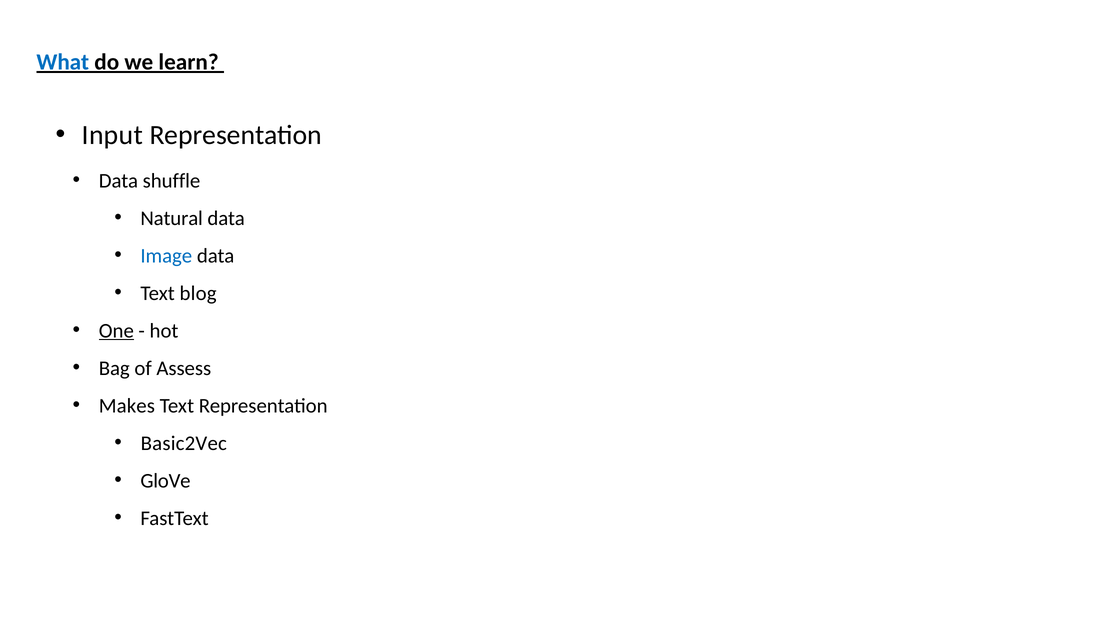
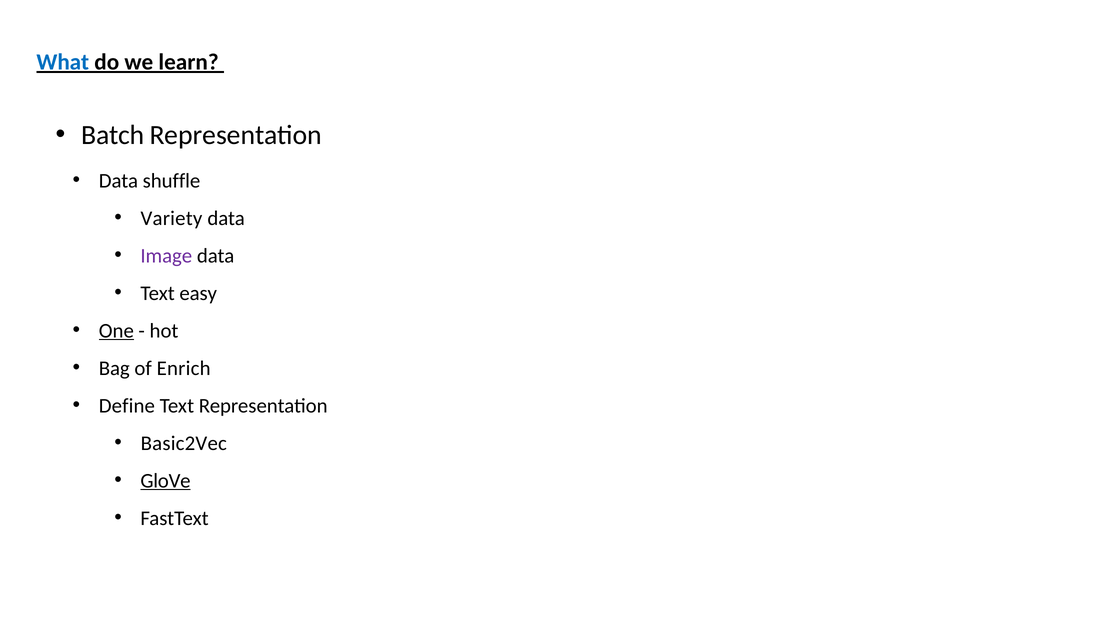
Input: Input -> Batch
Natural: Natural -> Variety
Image colour: blue -> purple
blog: blog -> easy
Assess: Assess -> Enrich
Makes: Makes -> Define
GloVe underline: none -> present
